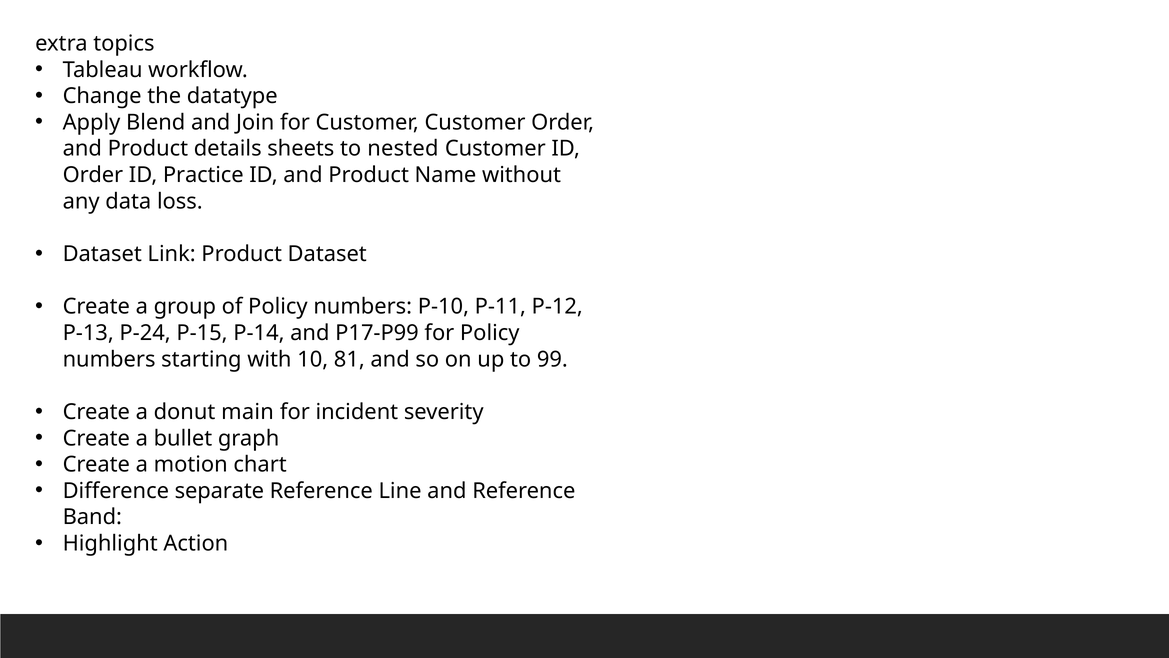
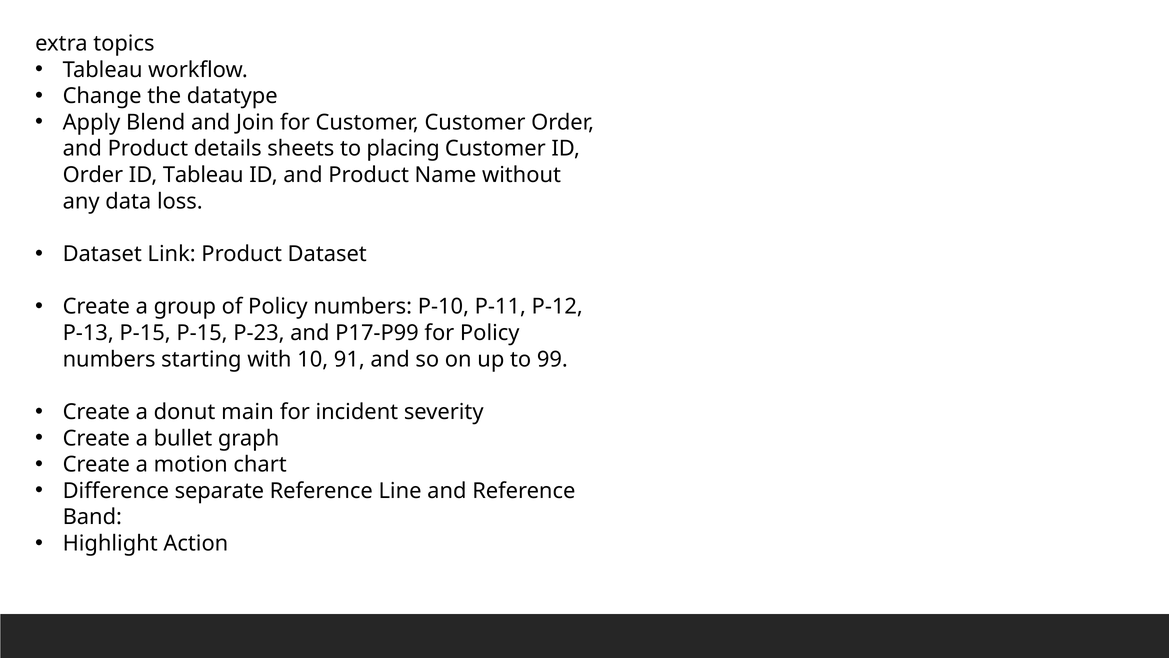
nested: nested -> placing
ID Practice: Practice -> Tableau
P-13 P-24: P-24 -> P-15
P-14: P-14 -> P-23
81: 81 -> 91
